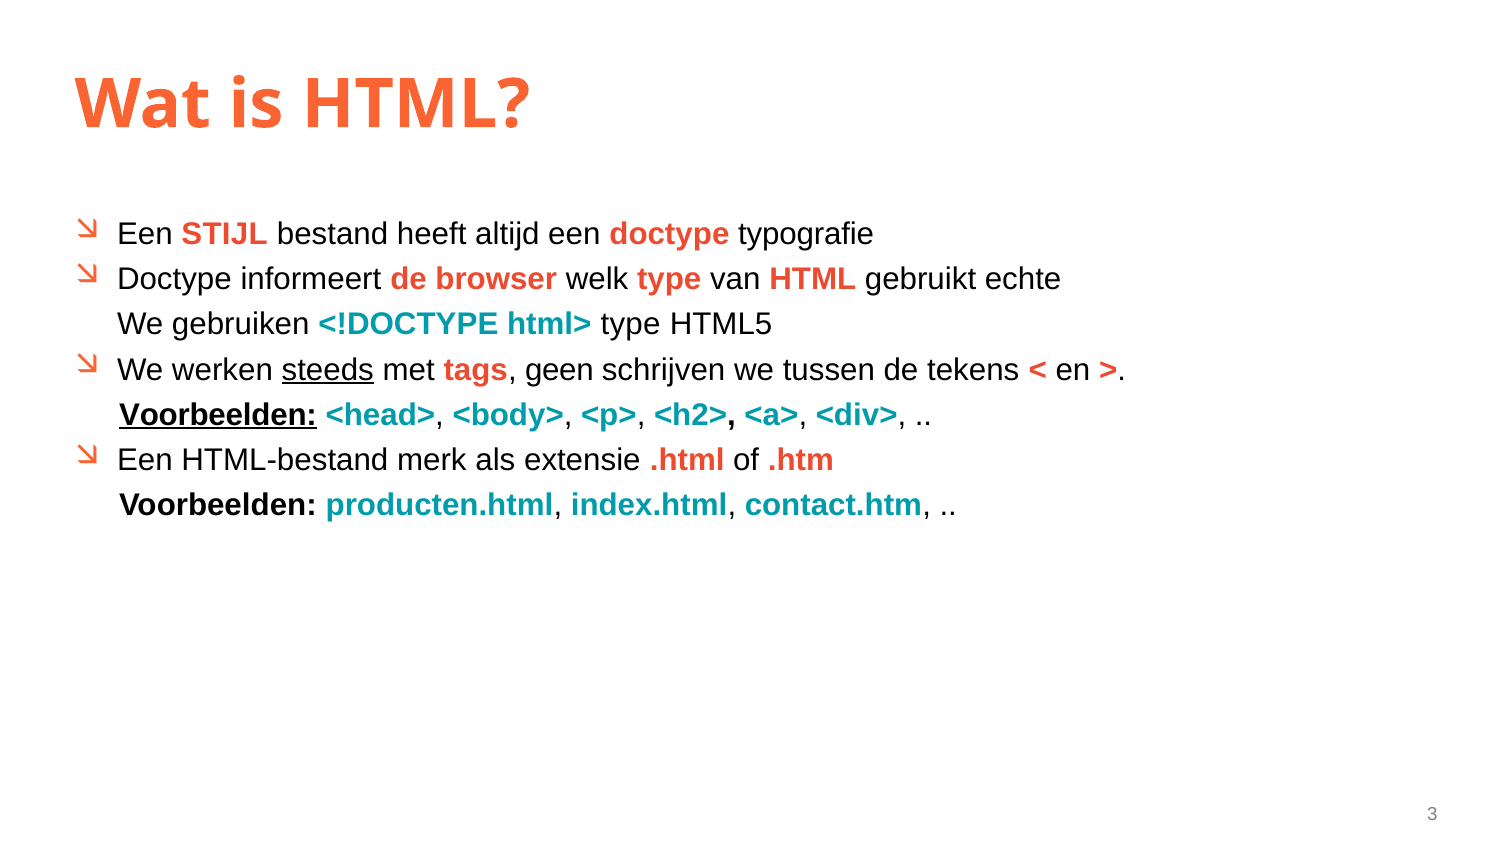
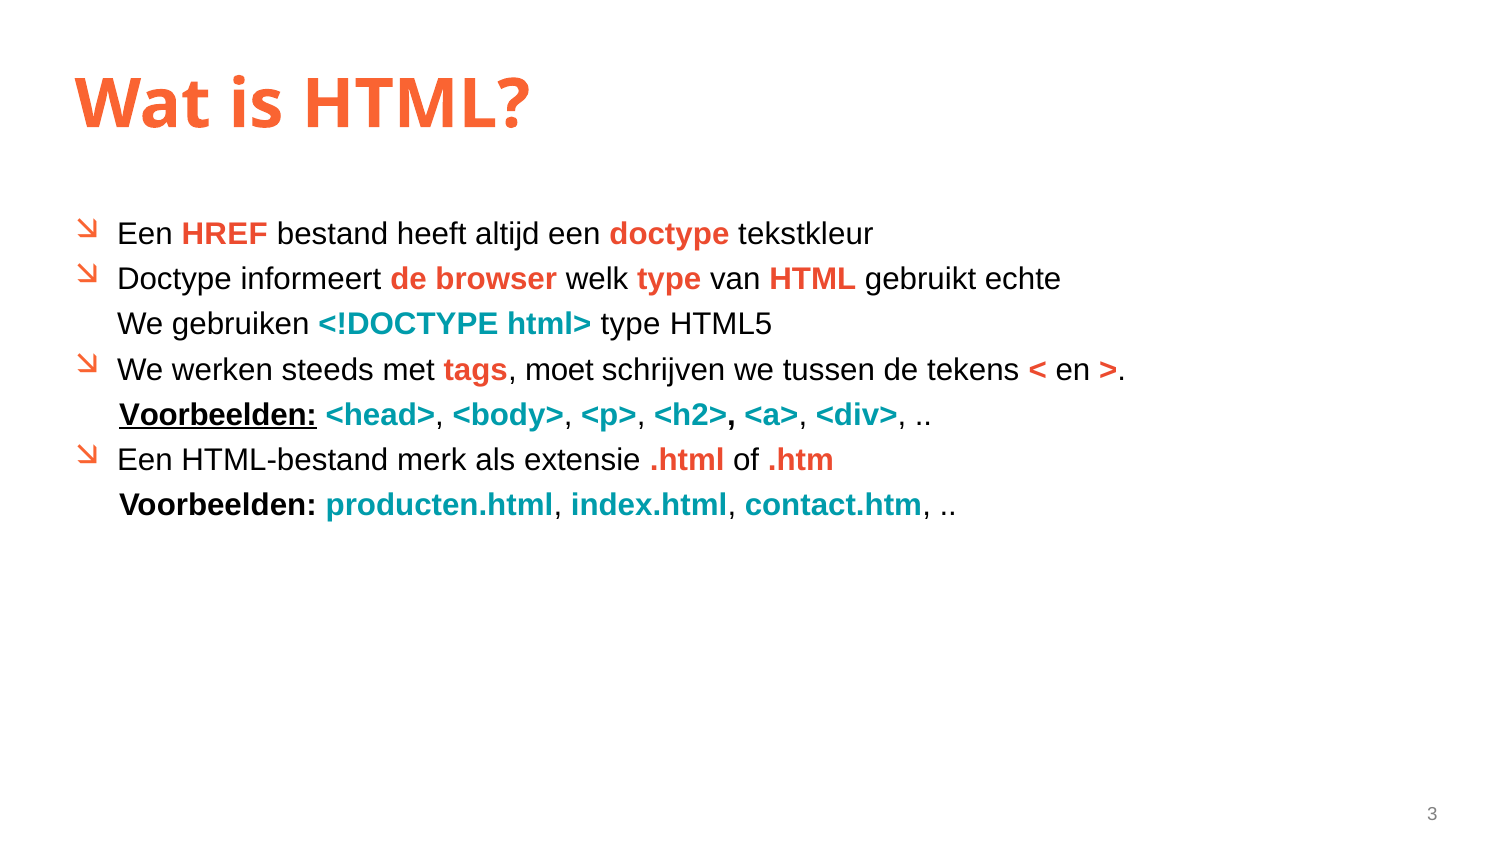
STIJL: STIJL -> HREF
typografie: typografie -> tekstkleur
steeds underline: present -> none
geen: geen -> moet
